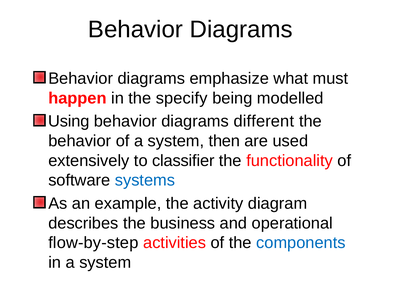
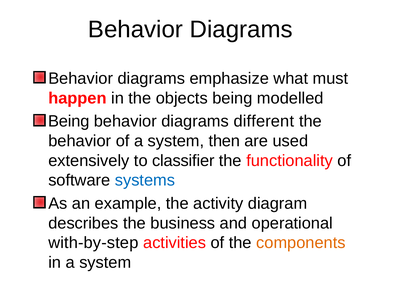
specify: specify -> objects
Using at (69, 122): Using -> Being
flow-by-step: flow-by-step -> with-by-step
components colour: blue -> orange
